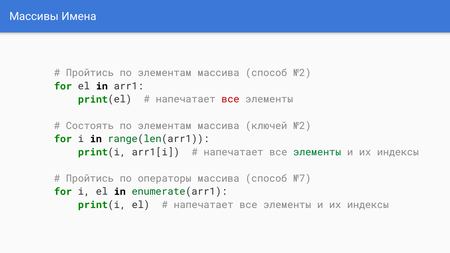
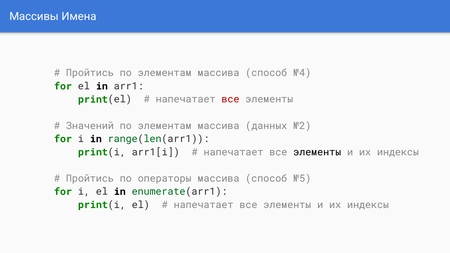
способ №2: №2 -> №4
Состоять: Состоять -> Значений
ключей: ключей -> данных
элементы at (317, 152) colour: green -> black
№7: №7 -> №5
